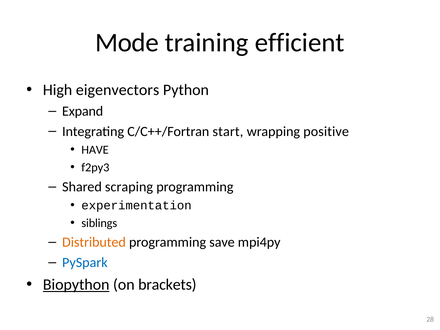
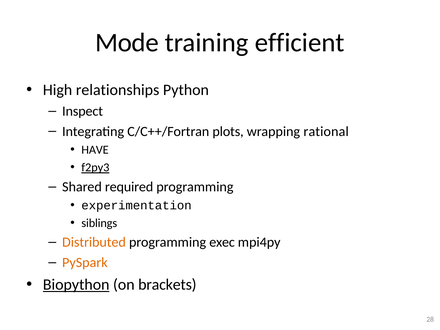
eigenvectors: eigenvectors -> relationships
Expand: Expand -> Inspect
start: start -> plots
positive: positive -> rational
f2py3 underline: none -> present
scraping: scraping -> required
save: save -> exec
PySpark colour: blue -> orange
